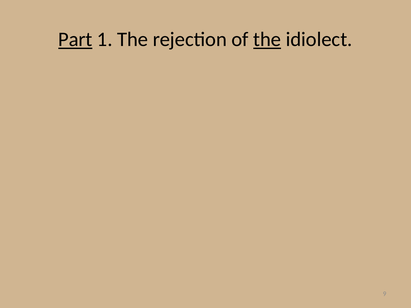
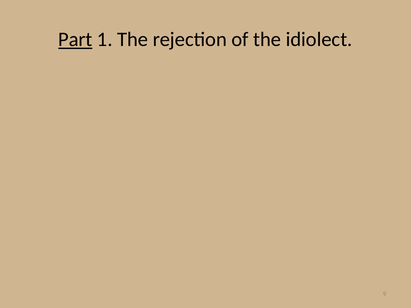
the at (267, 39) underline: present -> none
